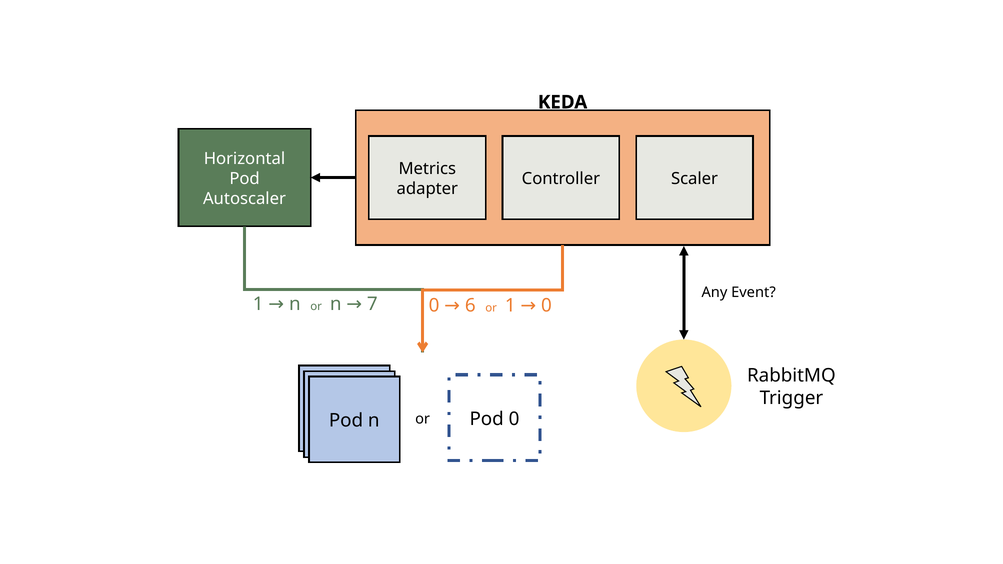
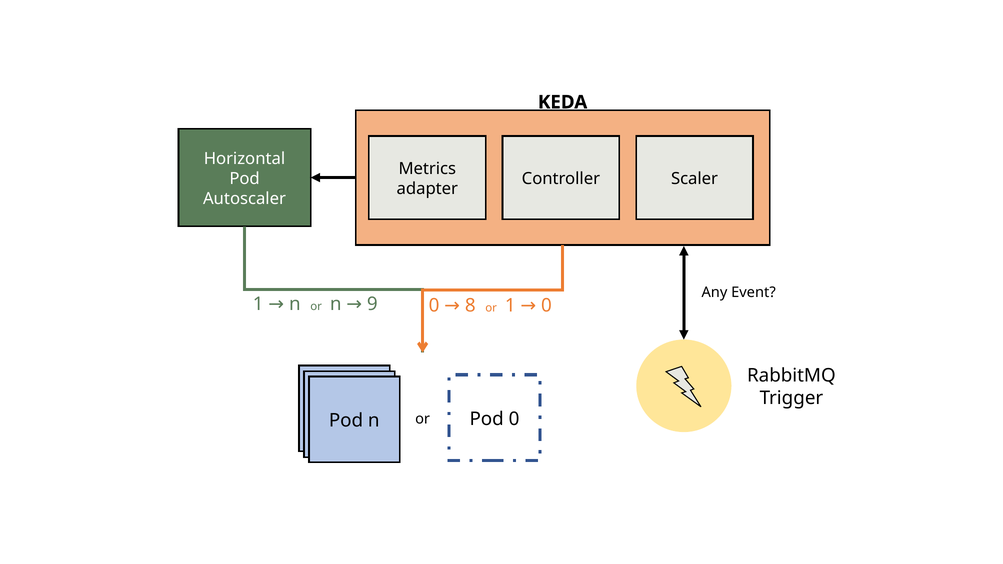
7: 7 -> 9
6: 6 -> 8
